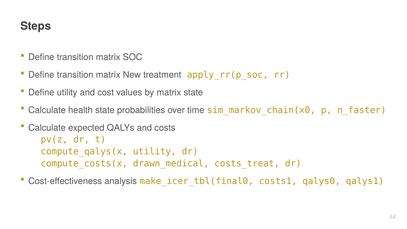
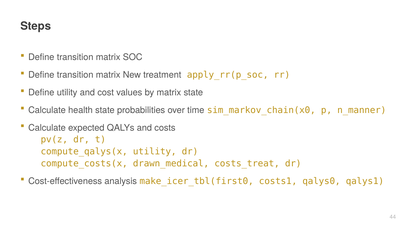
n_faster: n_faster -> n_manner
make_icer_tbl(final0: make_icer_tbl(final0 -> make_icer_tbl(first0
